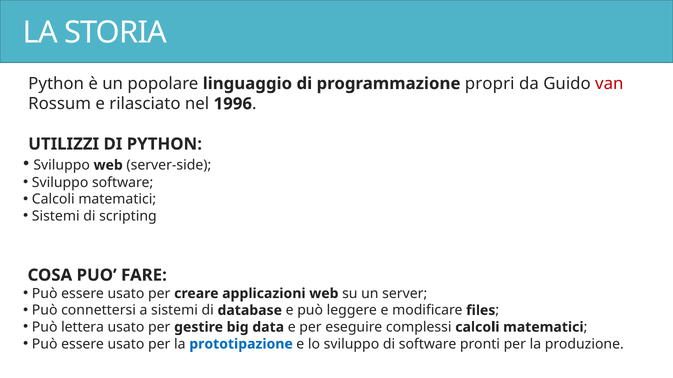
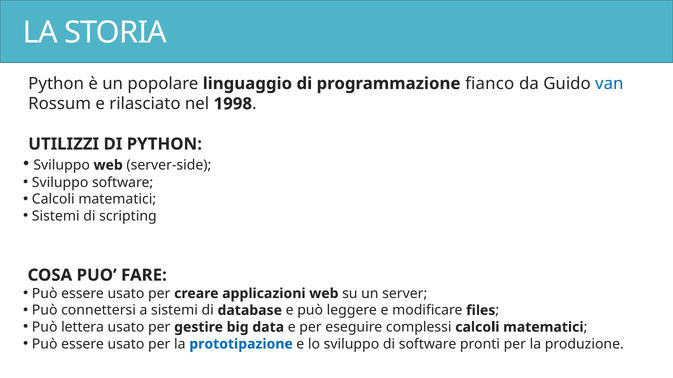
propri: propri -> fianco
van colour: red -> blue
1996: 1996 -> 1998
